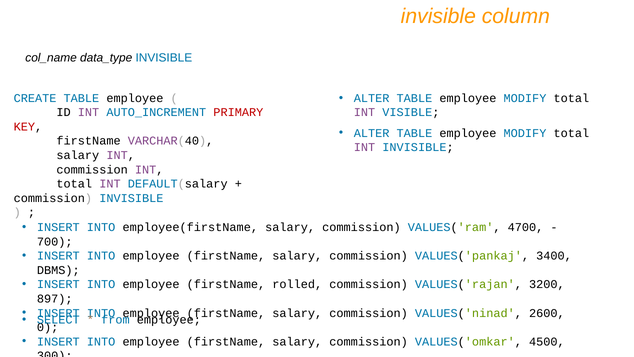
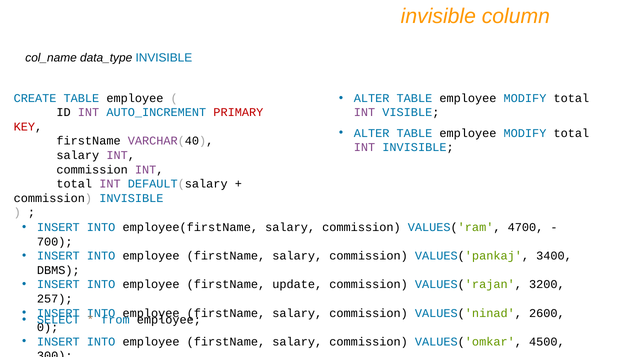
rolled: rolled -> update
897: 897 -> 257
